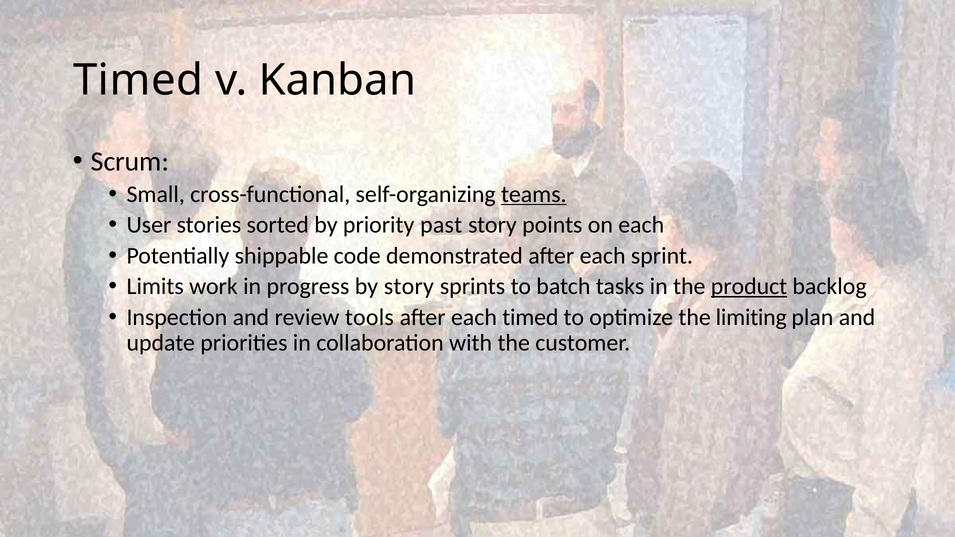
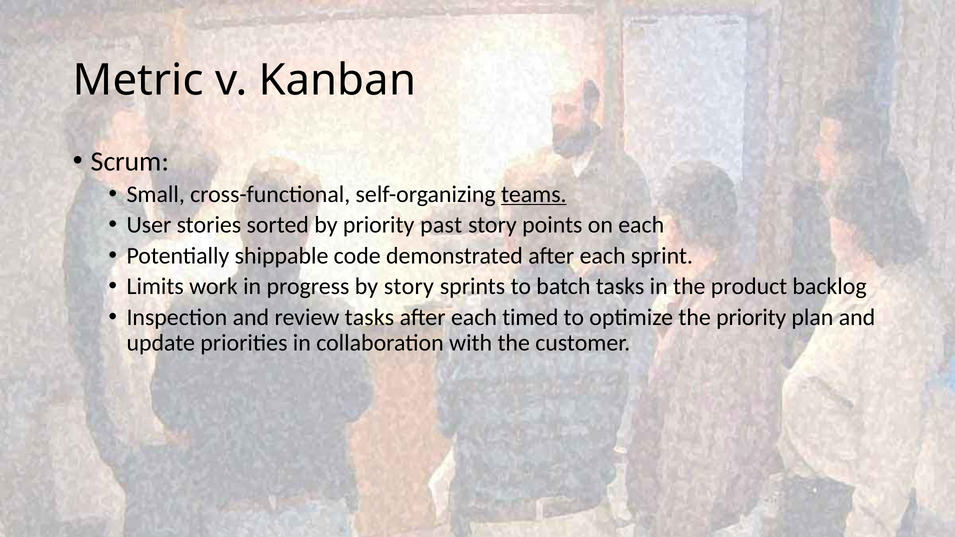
Timed at (138, 80): Timed -> Metric
product underline: present -> none
review tools: tools -> tasks
the limiting: limiting -> priority
